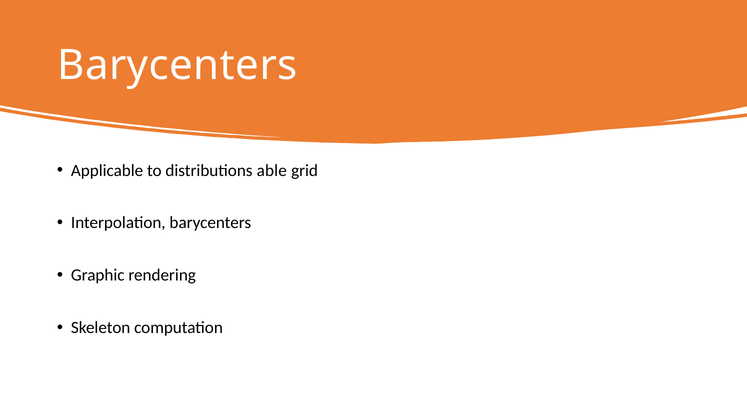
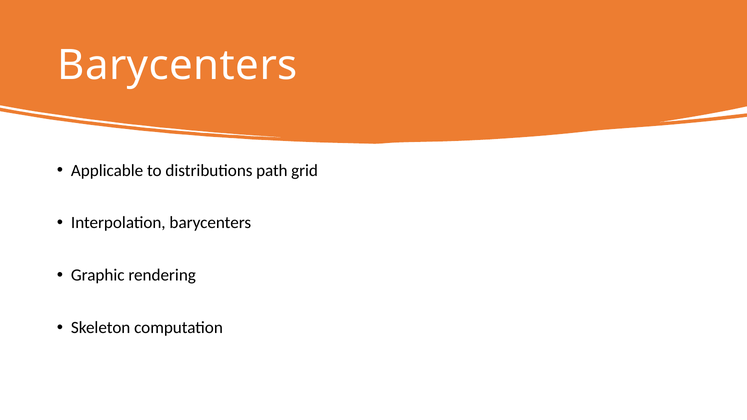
able: able -> path
